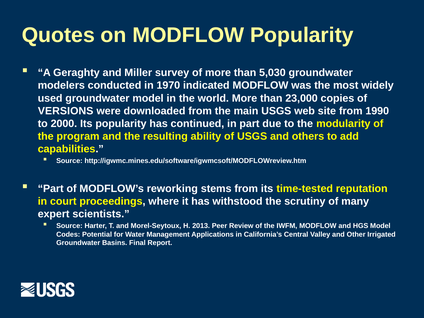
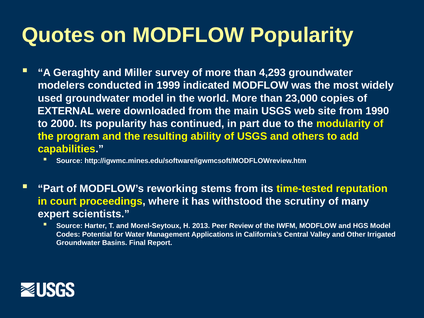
5,030: 5,030 -> 4,293
1970: 1970 -> 1999
VERSIONS: VERSIONS -> EXTERNAL
